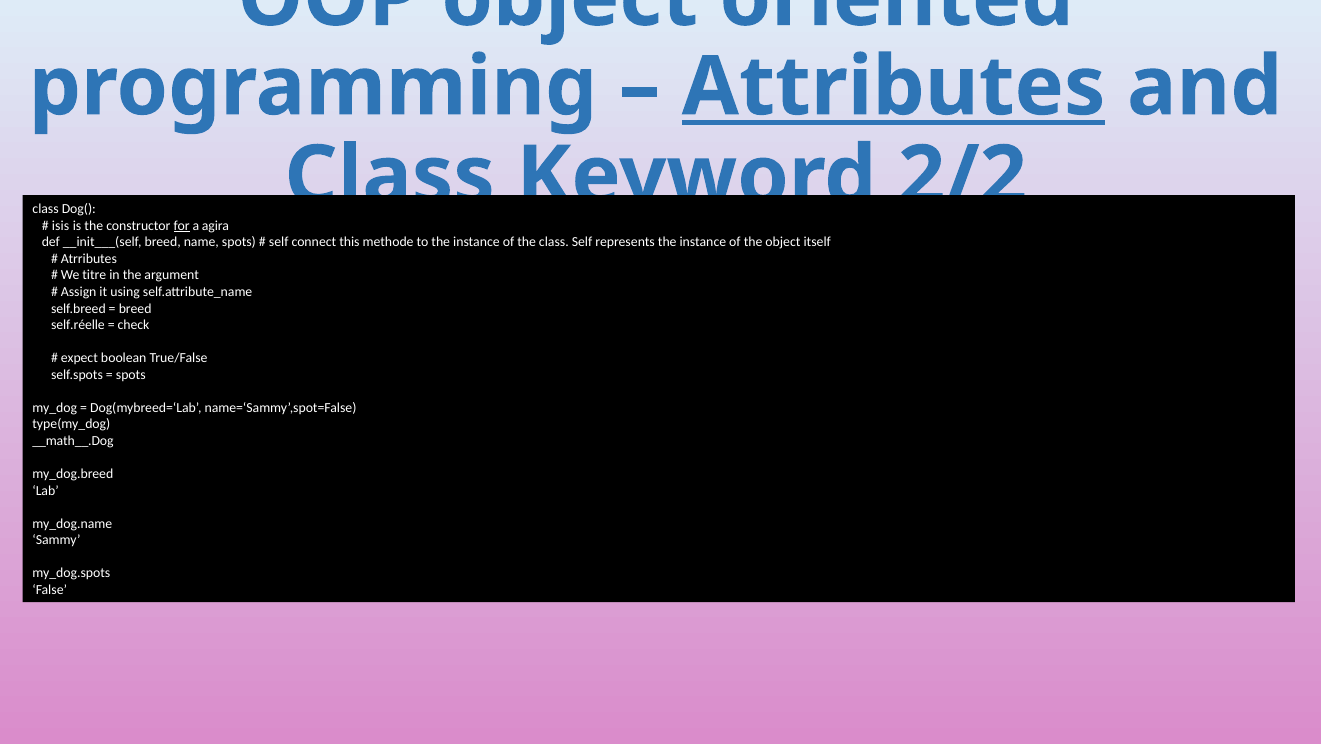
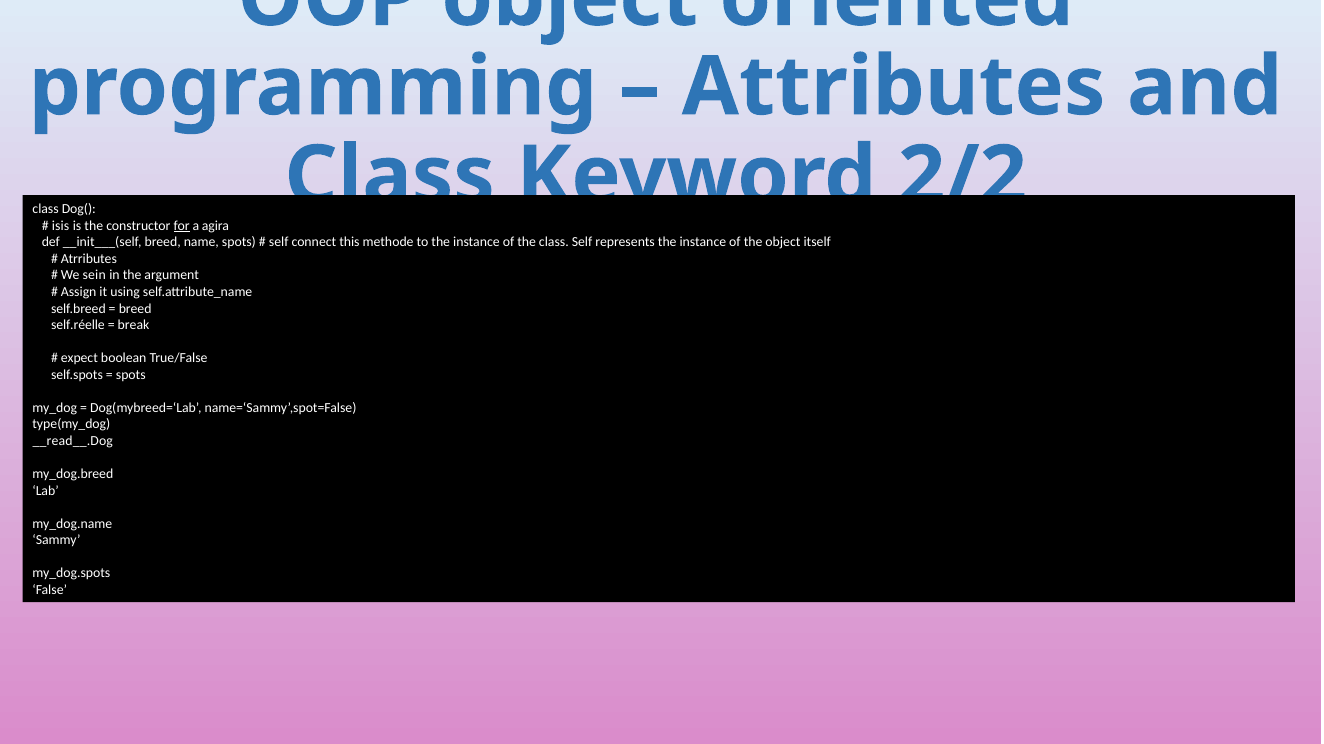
Attributes underline: present -> none
titre: titre -> sein
check: check -> break
__math__.Dog: __math__.Dog -> __read__.Dog
